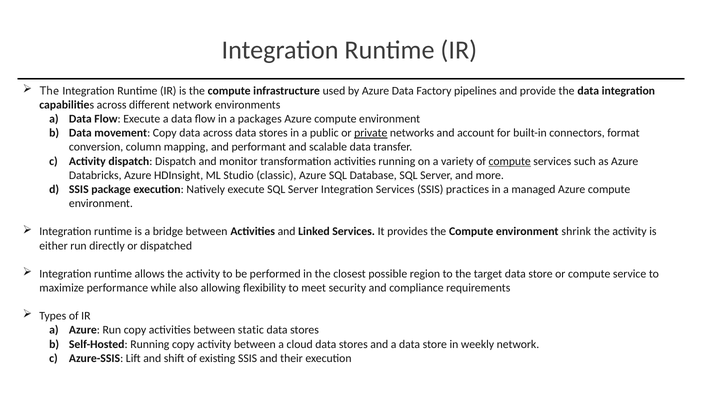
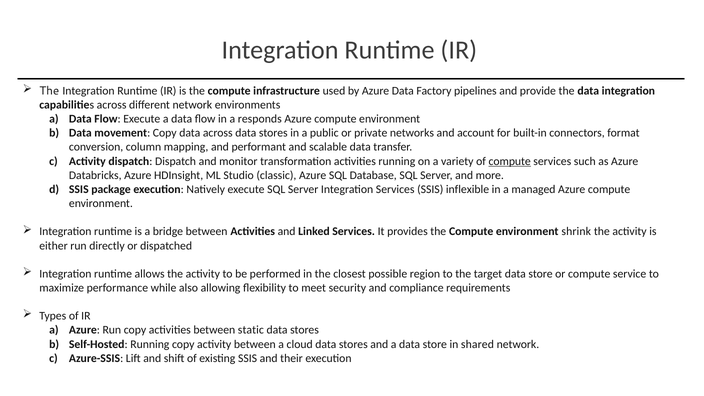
packages: packages -> responds
private underline: present -> none
practices: practices -> inflexible
weekly: weekly -> shared
